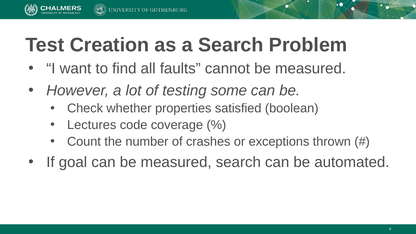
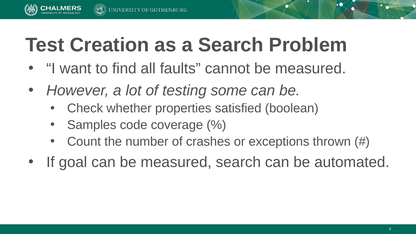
Lectures: Lectures -> Samples
